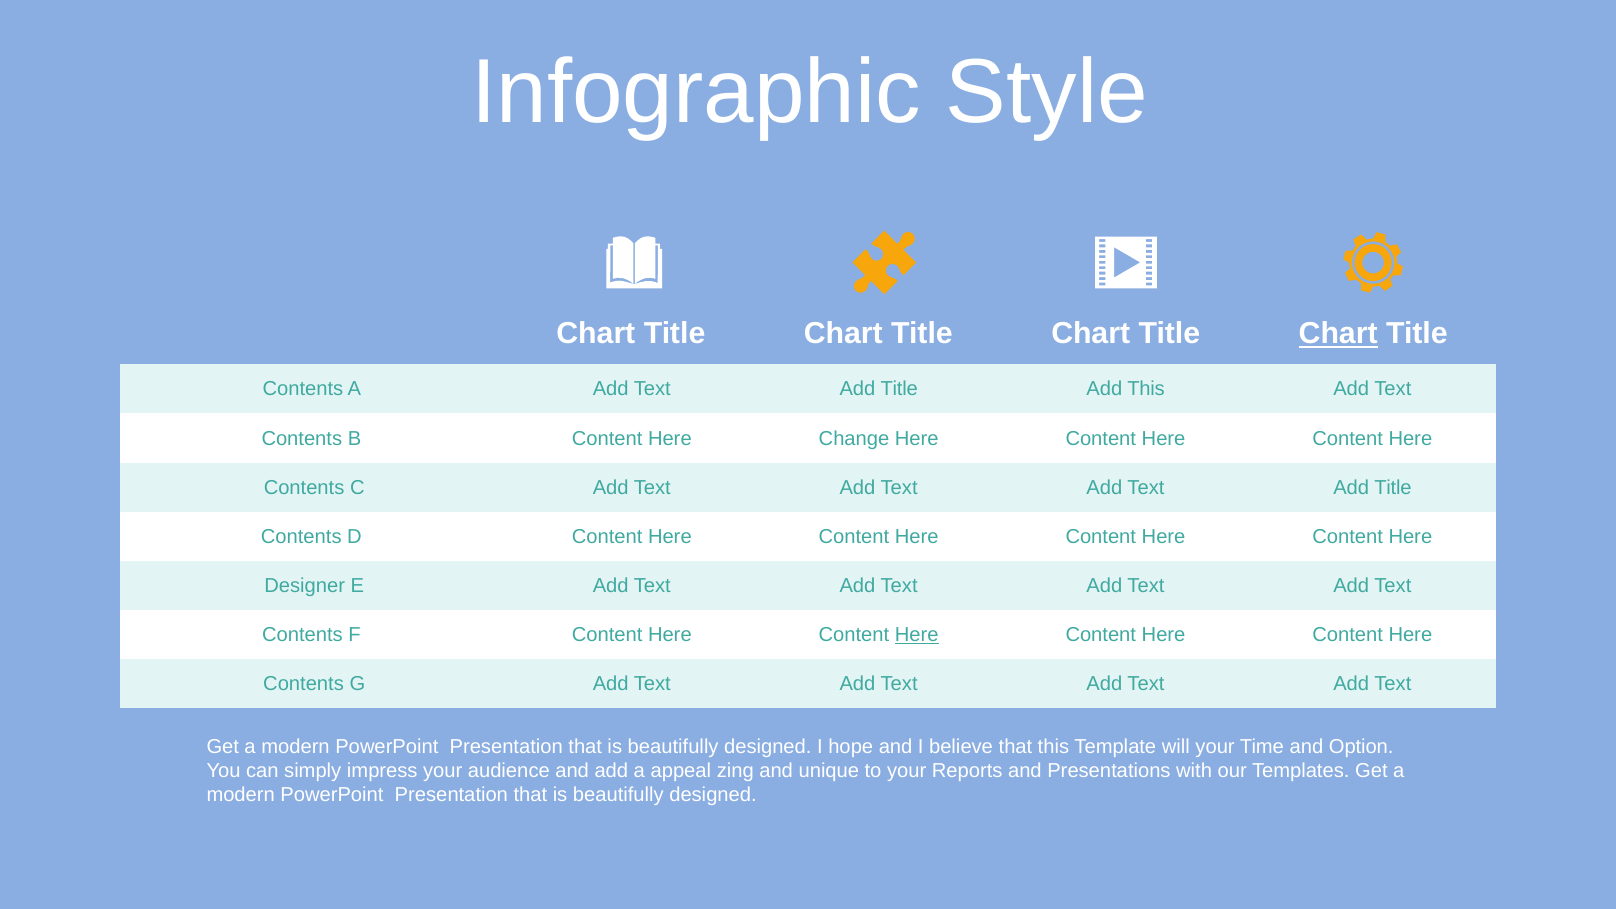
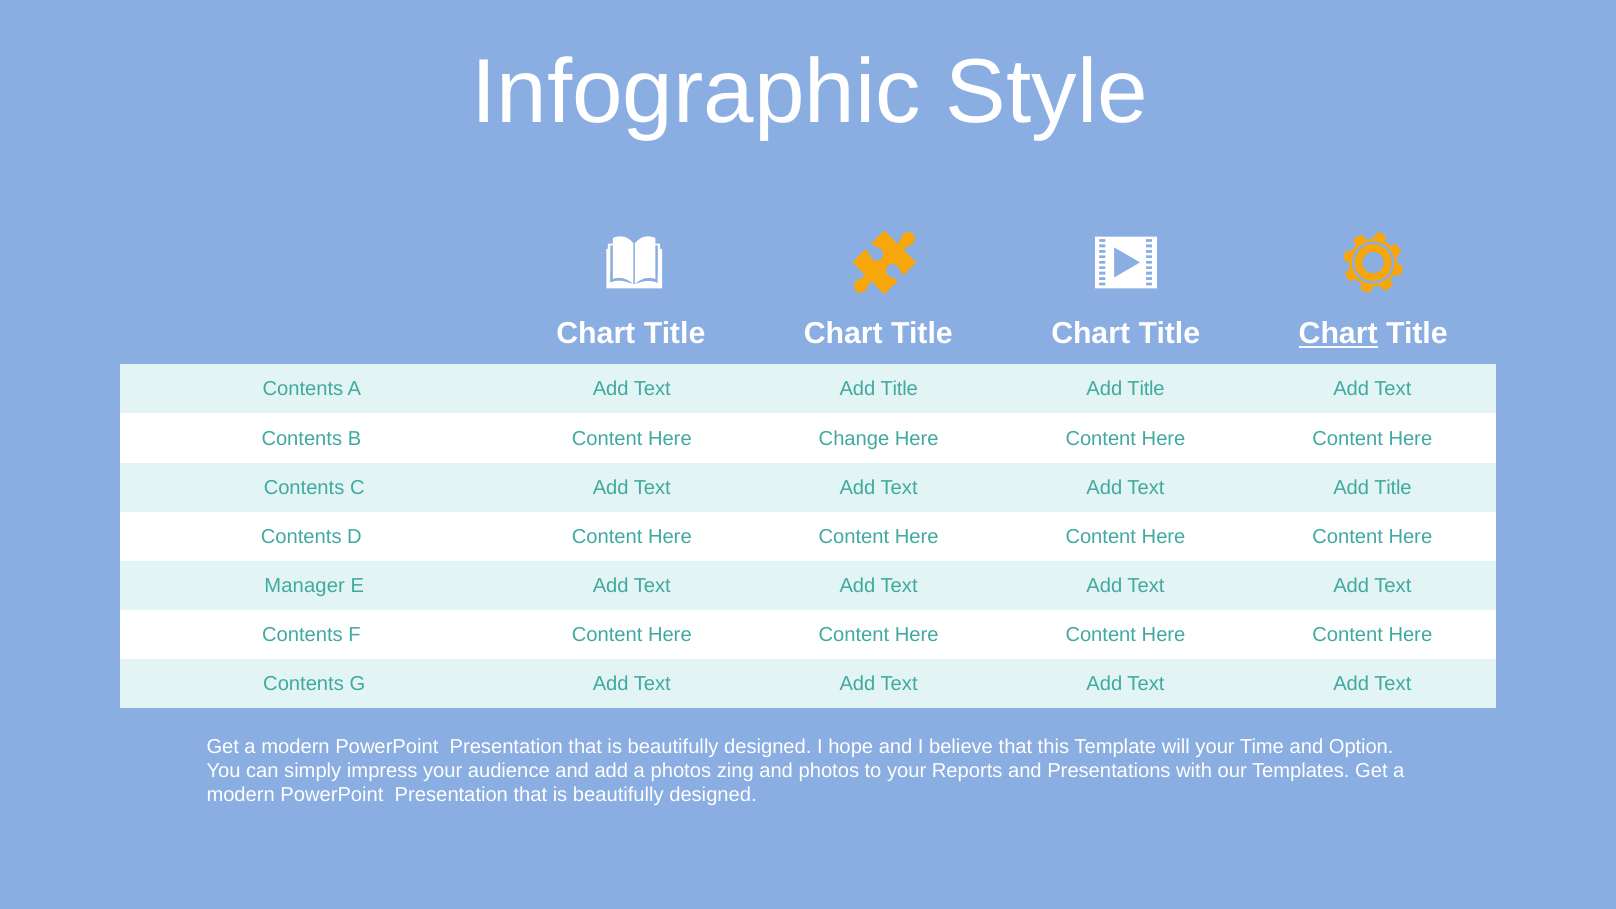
This at (1146, 389): This -> Title
Designer: Designer -> Manager
Here at (917, 635) underline: present -> none
a appeal: appeal -> photos
and unique: unique -> photos
